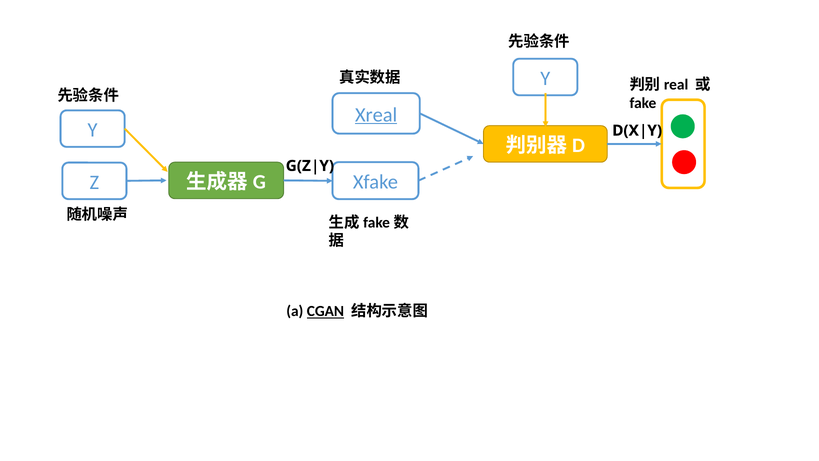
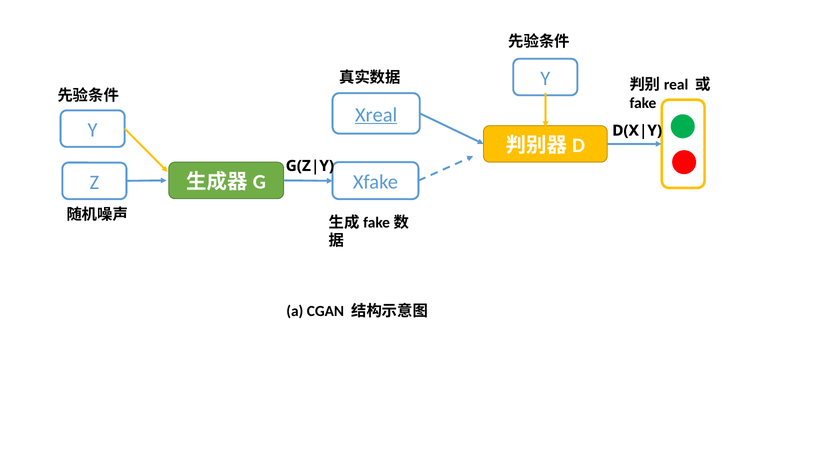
CGAN underline: present -> none
